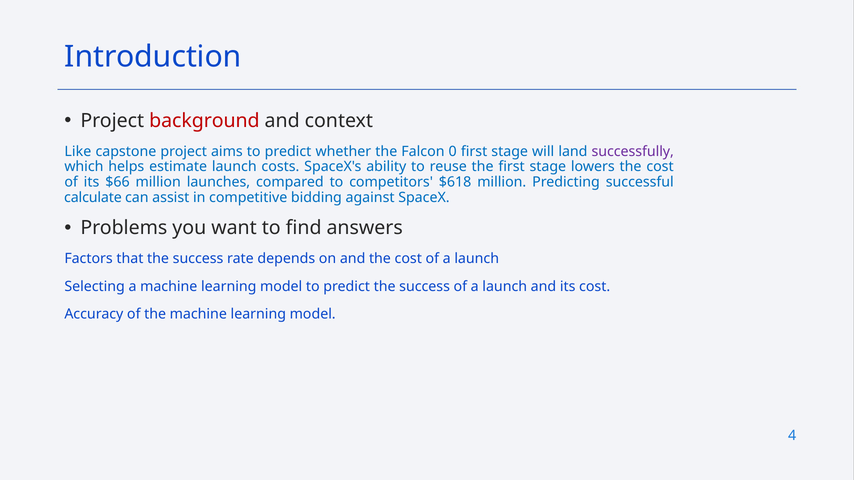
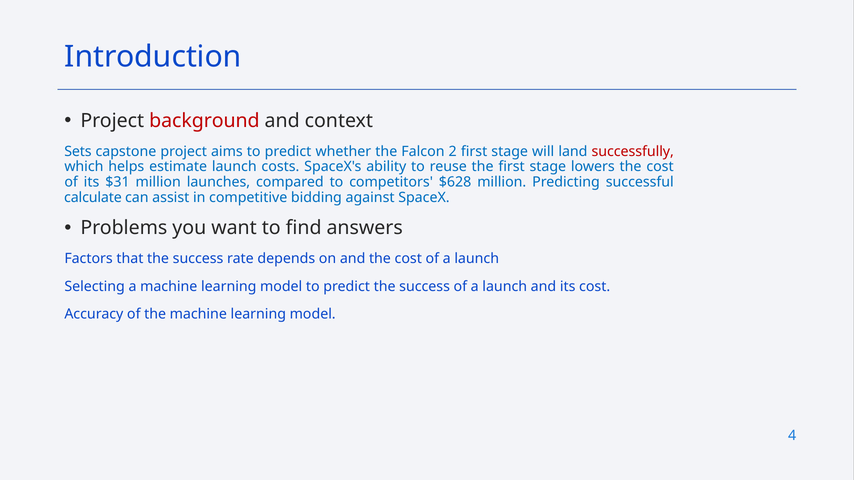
Like: Like -> Sets
0: 0 -> 2
successfully colour: purple -> red
$66: $66 -> $31
$618: $618 -> $628
